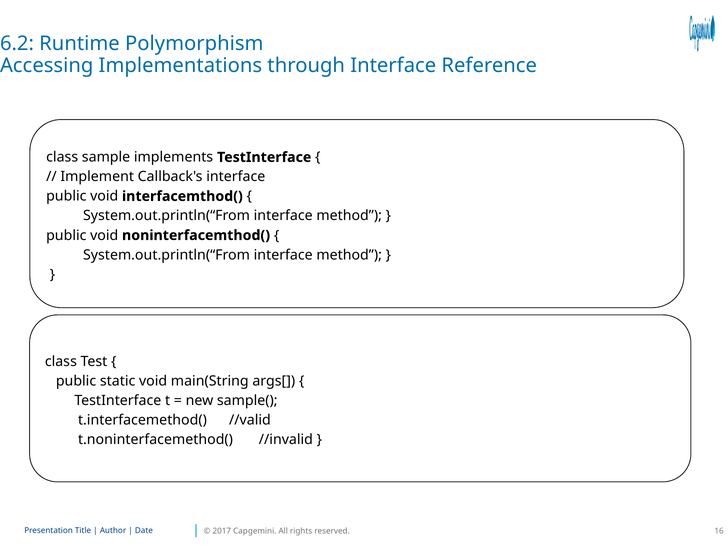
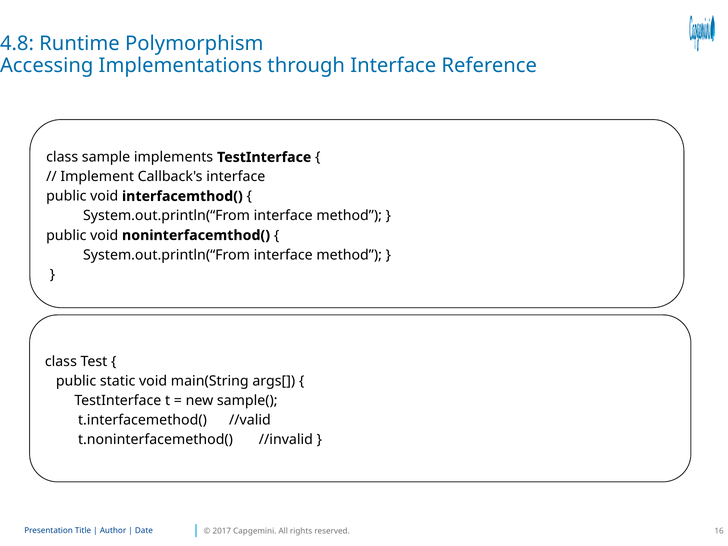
6.2: 6.2 -> 4.8
